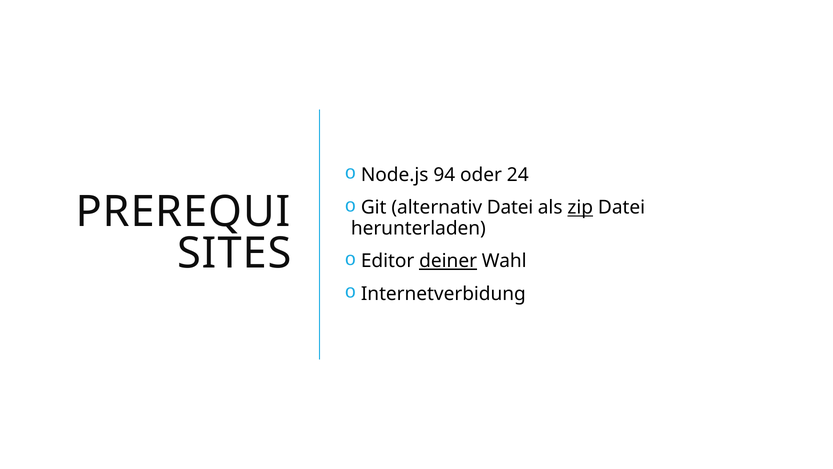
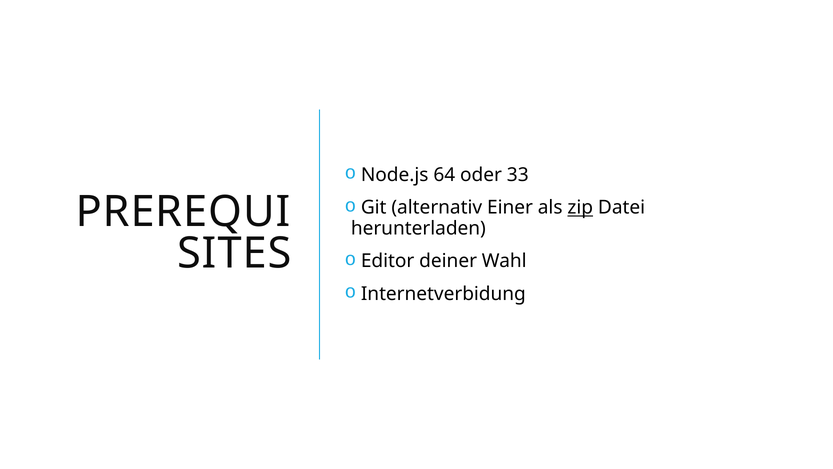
94: 94 -> 64
24: 24 -> 33
alternativ Datei: Datei -> Einer
deiner underline: present -> none
